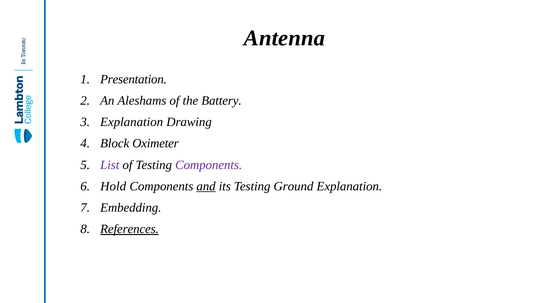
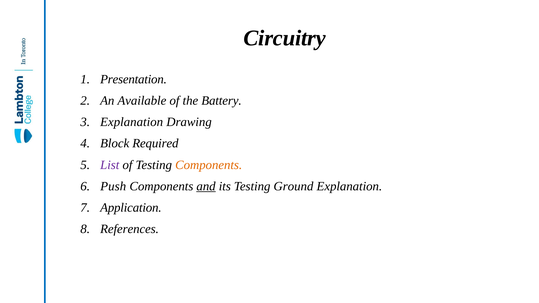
Antenna: Antenna -> Circuitry
Aleshams: Aleshams -> Available
Oximeter: Oximeter -> Required
Components at (209, 165) colour: purple -> orange
Hold: Hold -> Push
Embedding: Embedding -> Application
References underline: present -> none
